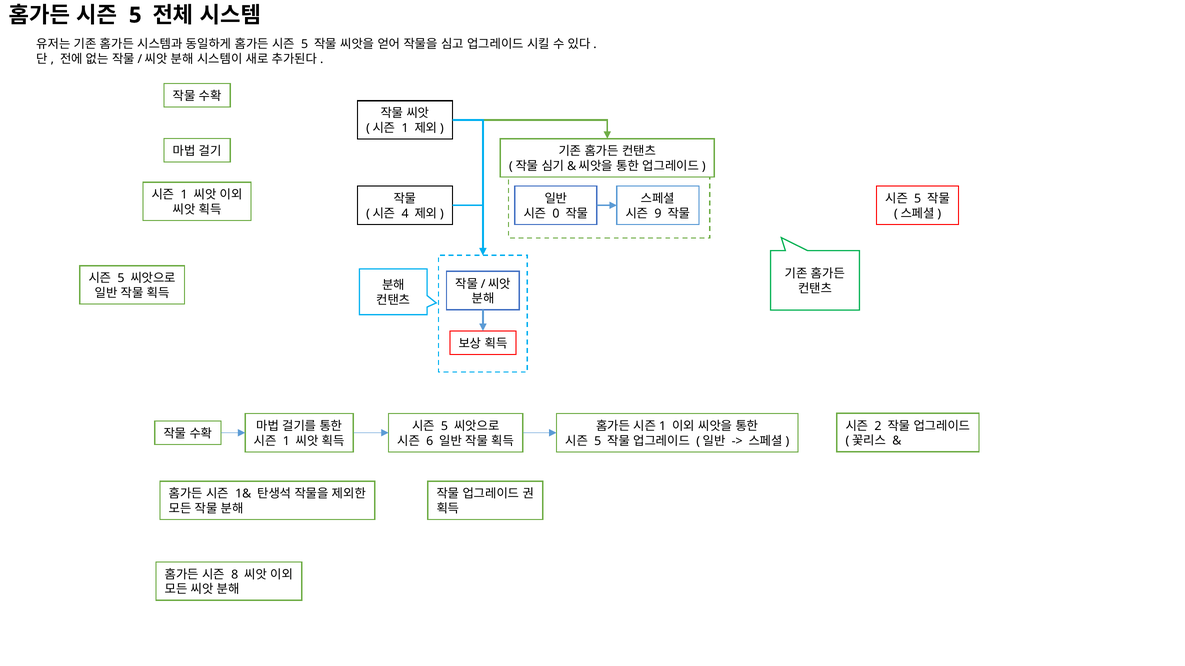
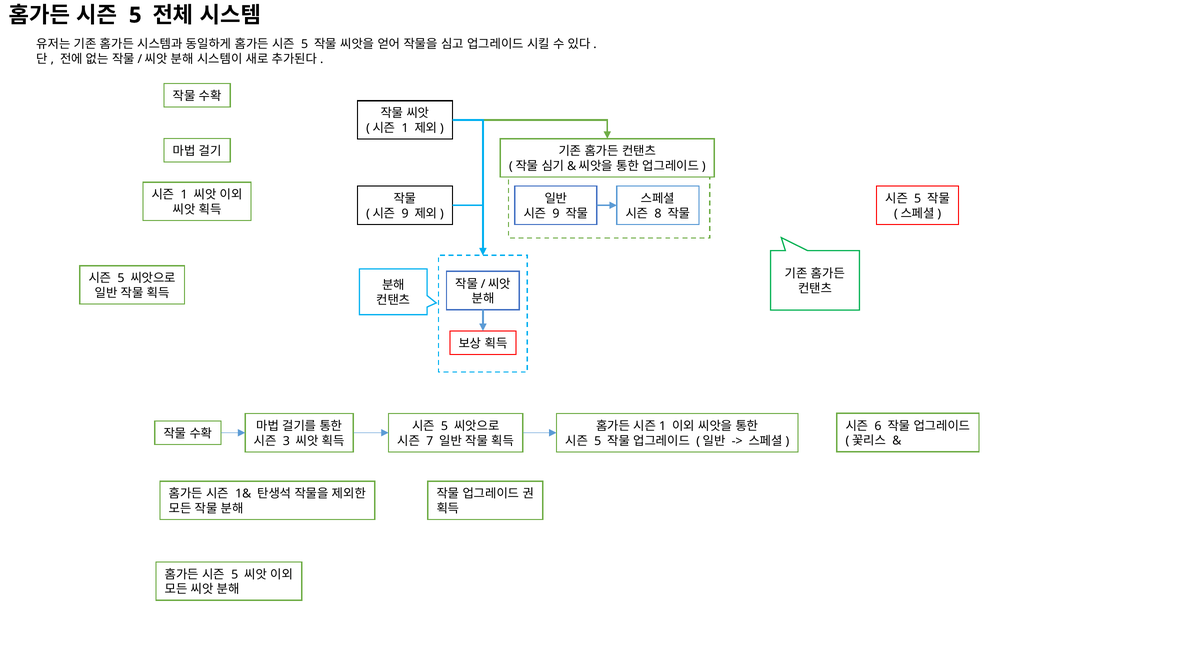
4 at (405, 214): 4 -> 9
0 at (556, 214): 0 -> 9
9: 9 -> 8
2: 2 -> 6
1 at (286, 441): 1 -> 3
6: 6 -> 7
8 at (235, 575): 8 -> 5
